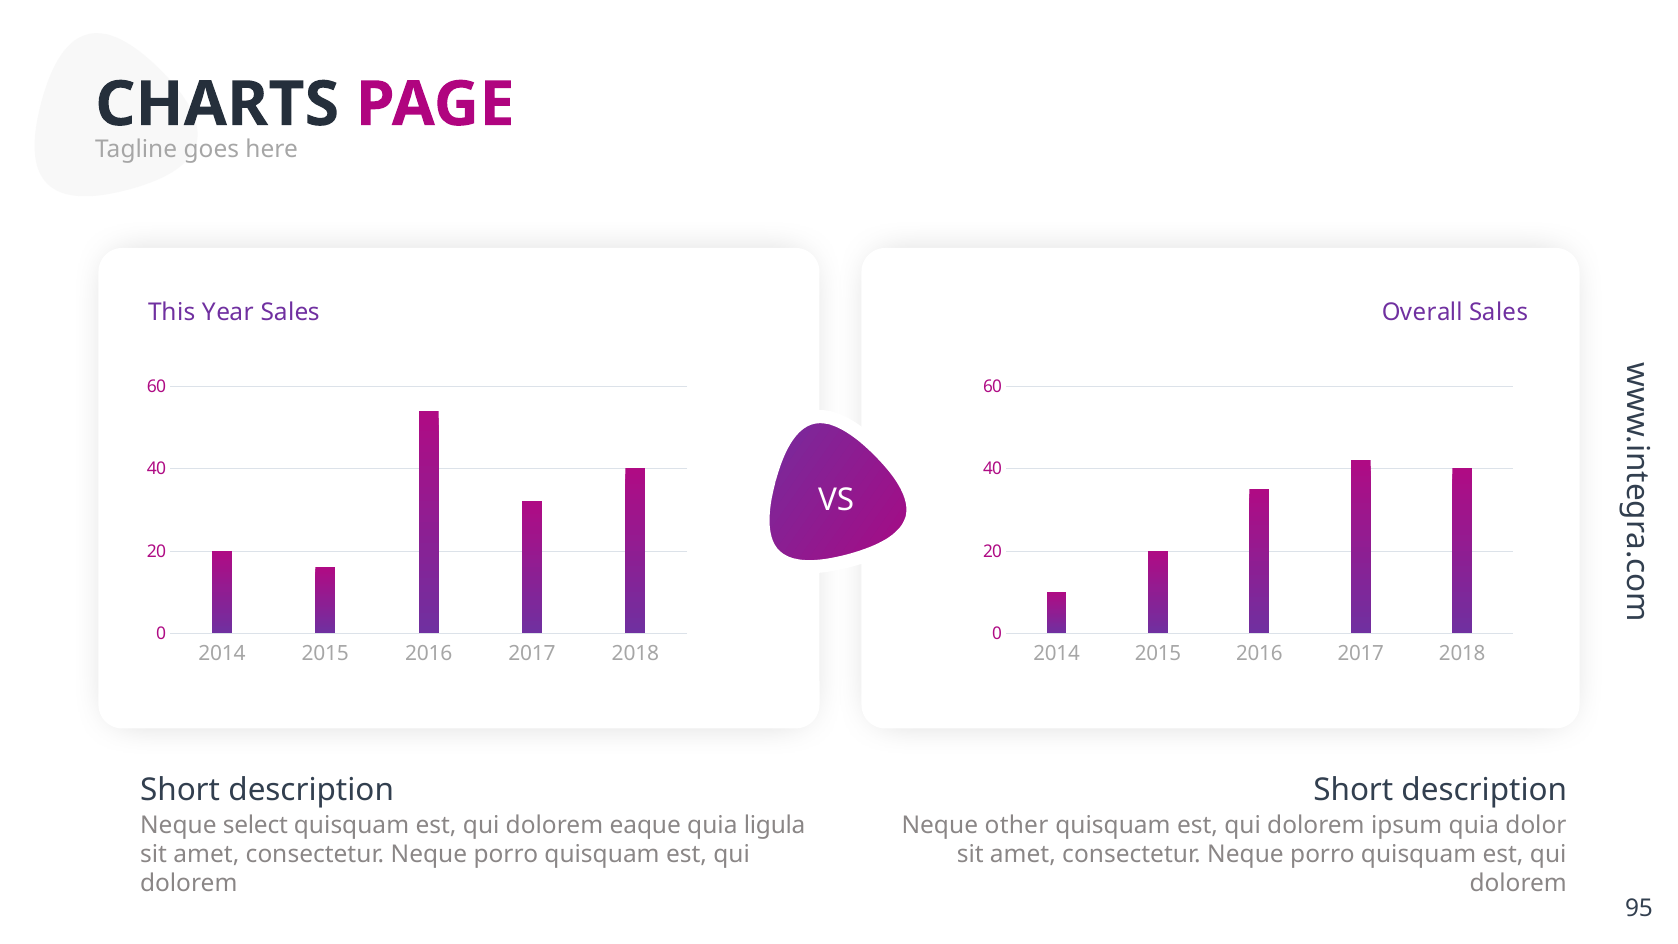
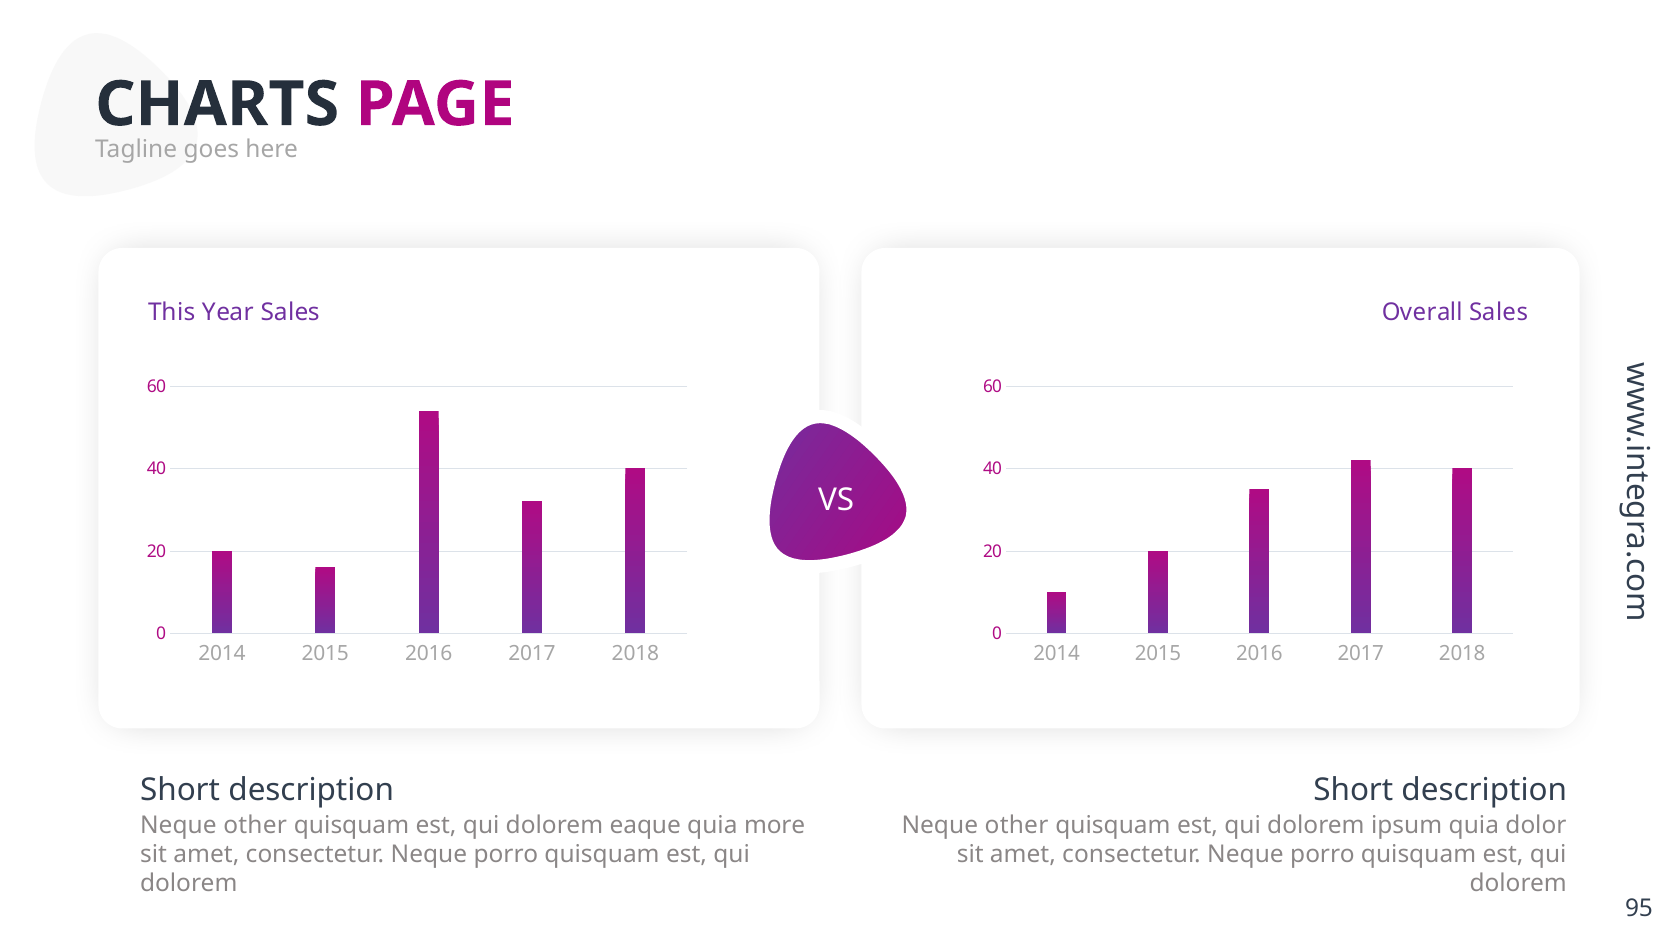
select at (255, 825): select -> other
ligula: ligula -> more
